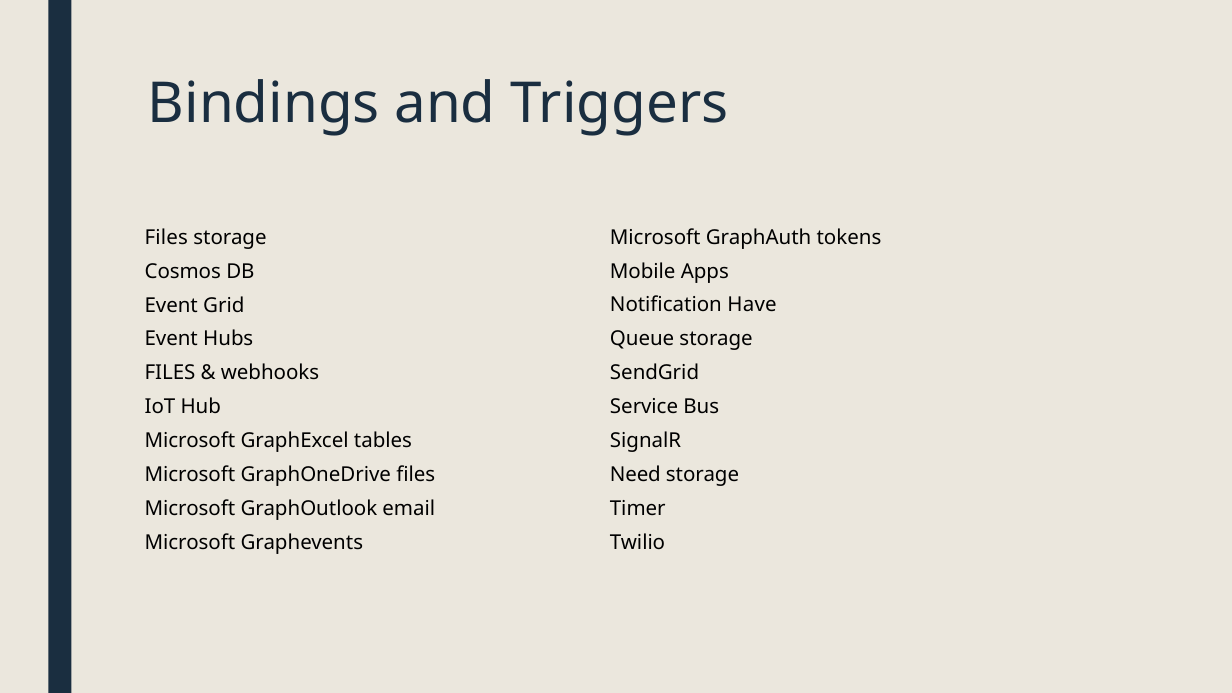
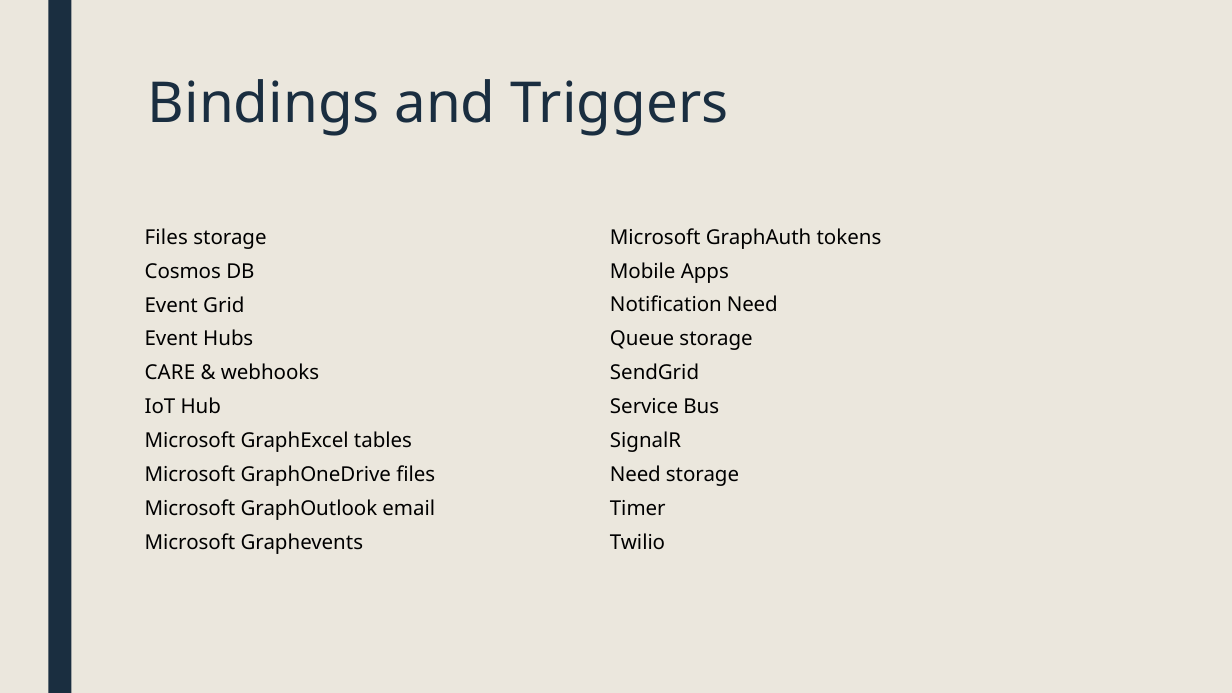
Notification Have: Have -> Need
FILES at (170, 373): FILES -> CARE
